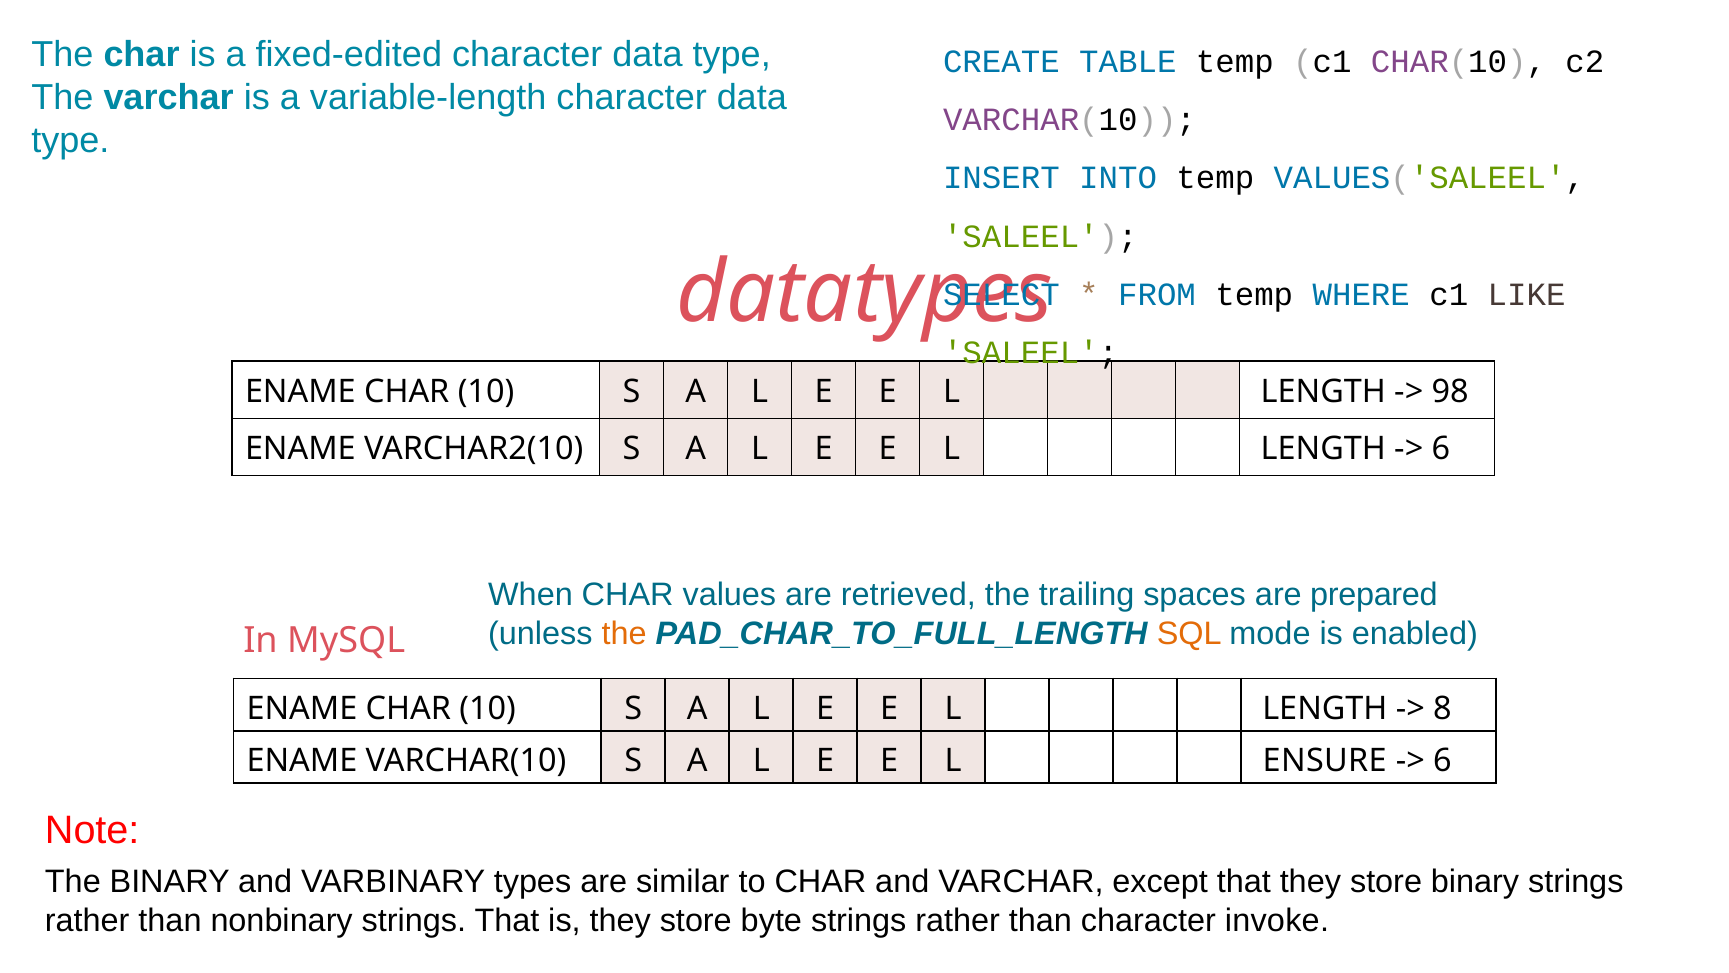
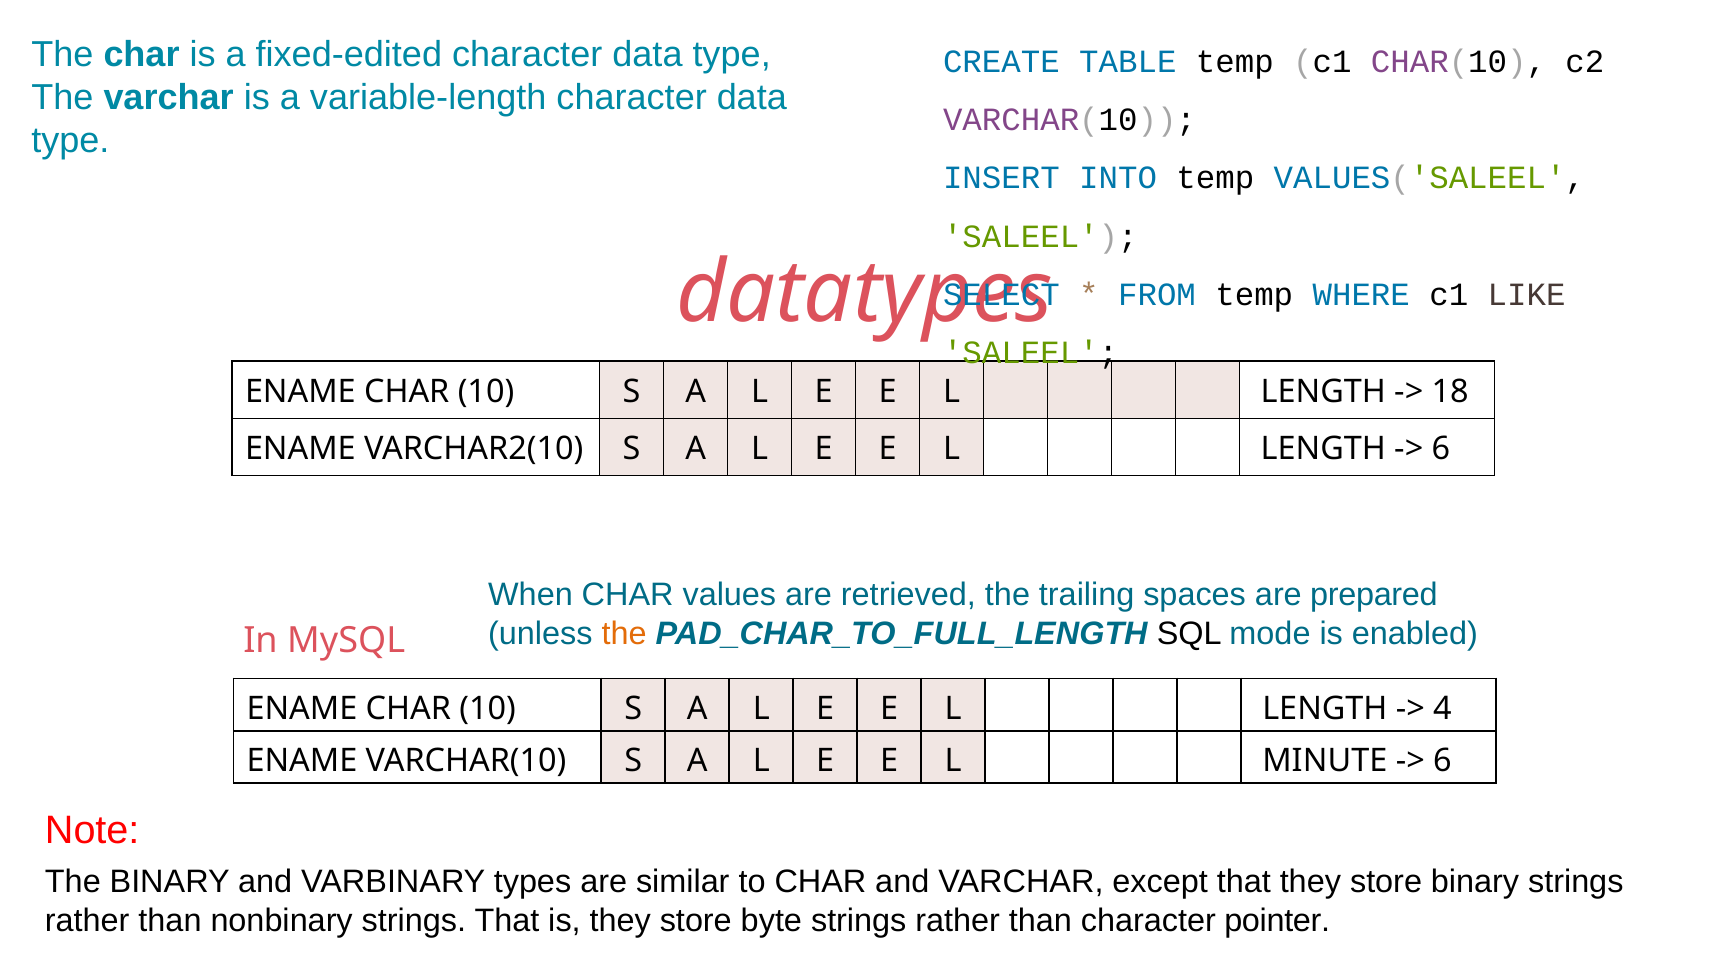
98: 98 -> 18
SQL colour: orange -> black
8: 8 -> 4
ENSURE: ENSURE -> MINUTE
invoke: invoke -> pointer
